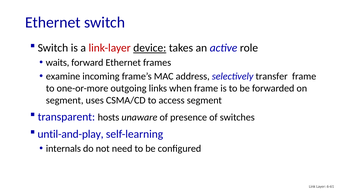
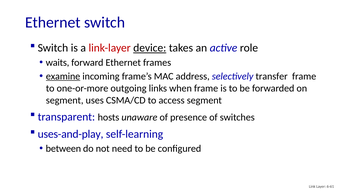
examine underline: none -> present
until-and-play: until-and-play -> uses-and-play
internals: internals -> between
